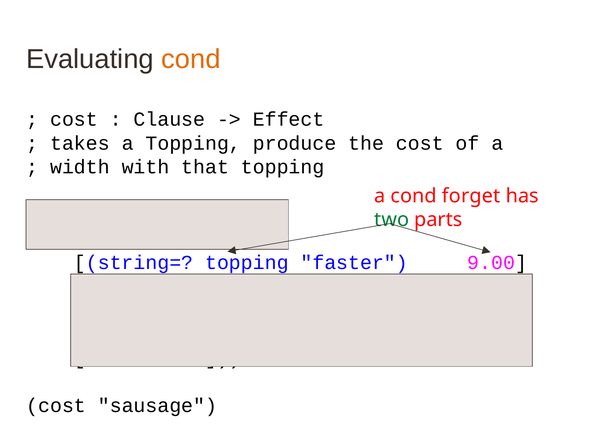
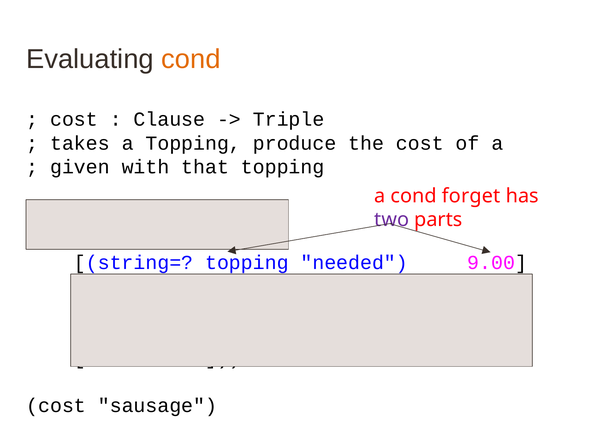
Effect: Effect -> Triple
width: width -> given
two colour: green -> purple
faster: faster -> needed
